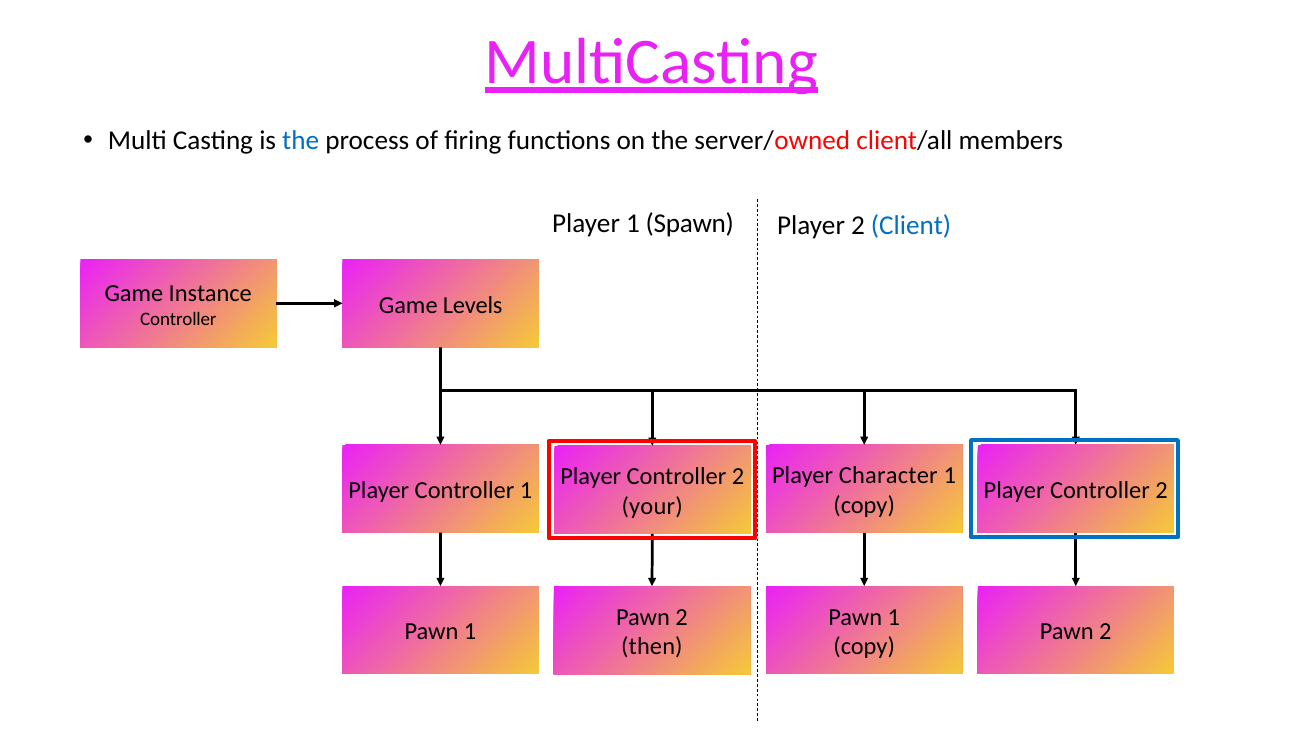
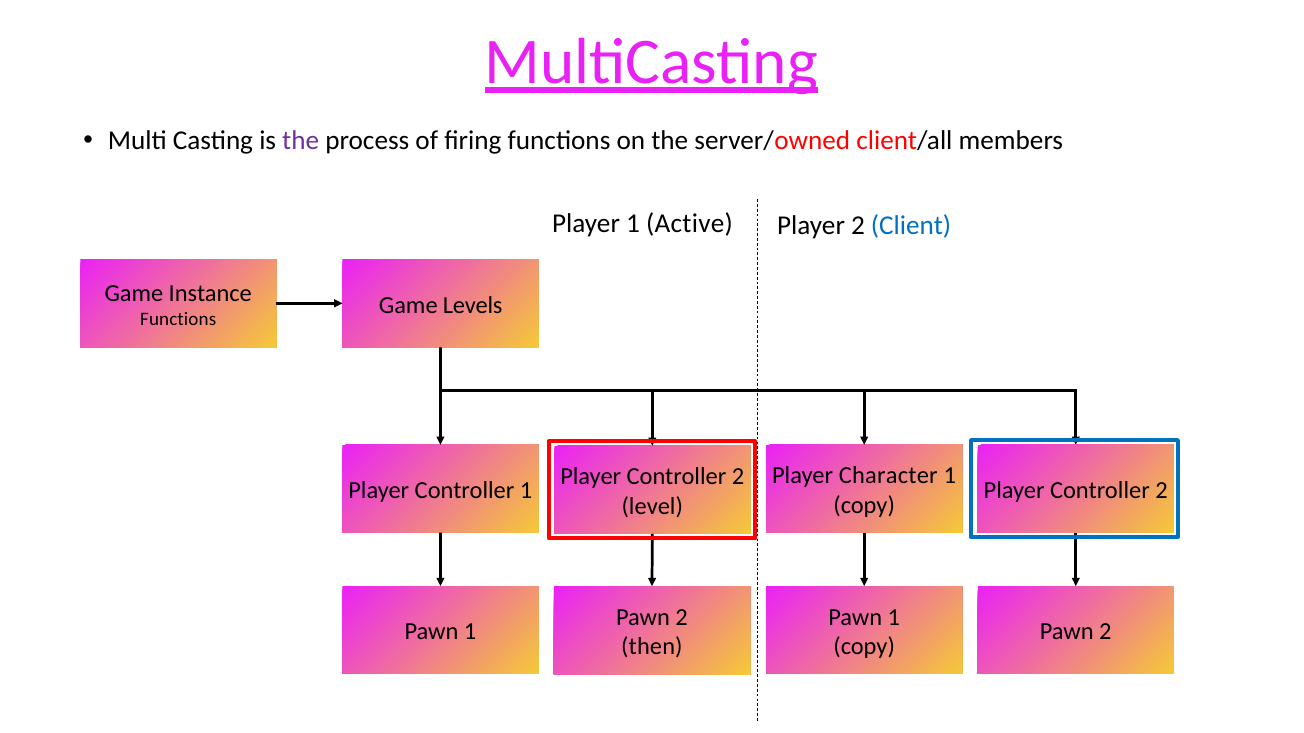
the at (301, 141) colour: blue -> purple
Spawn: Spawn -> Active
Controller at (178, 320): Controller -> Functions
your: your -> level
